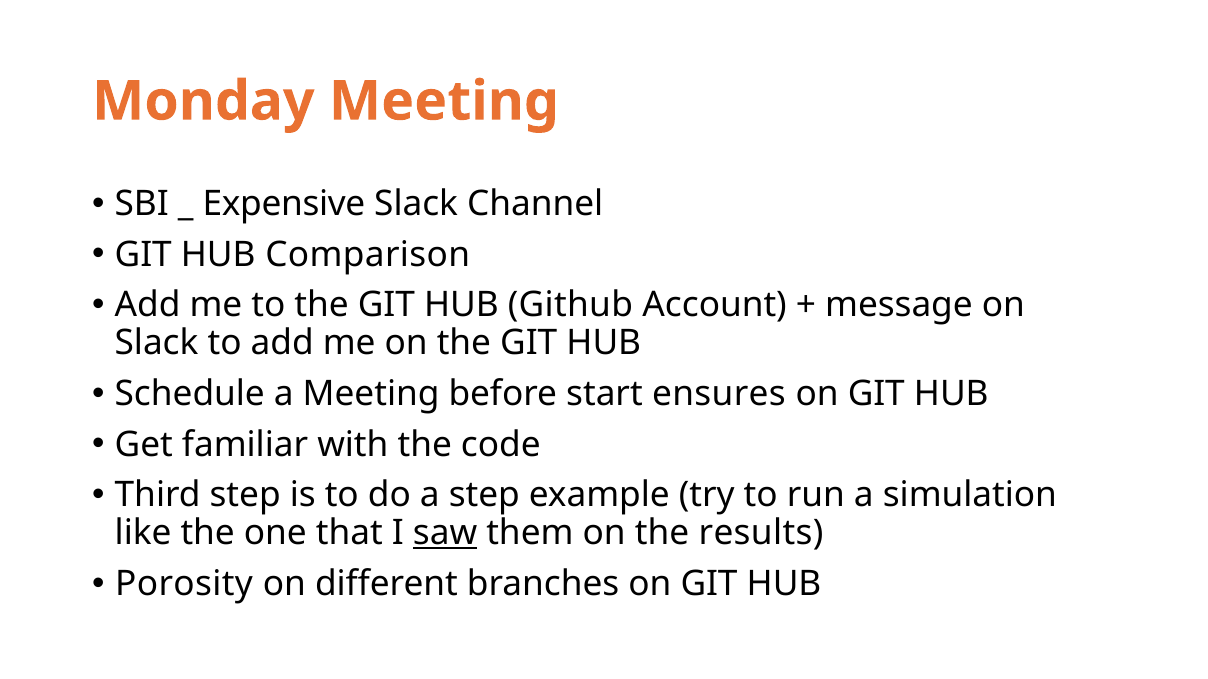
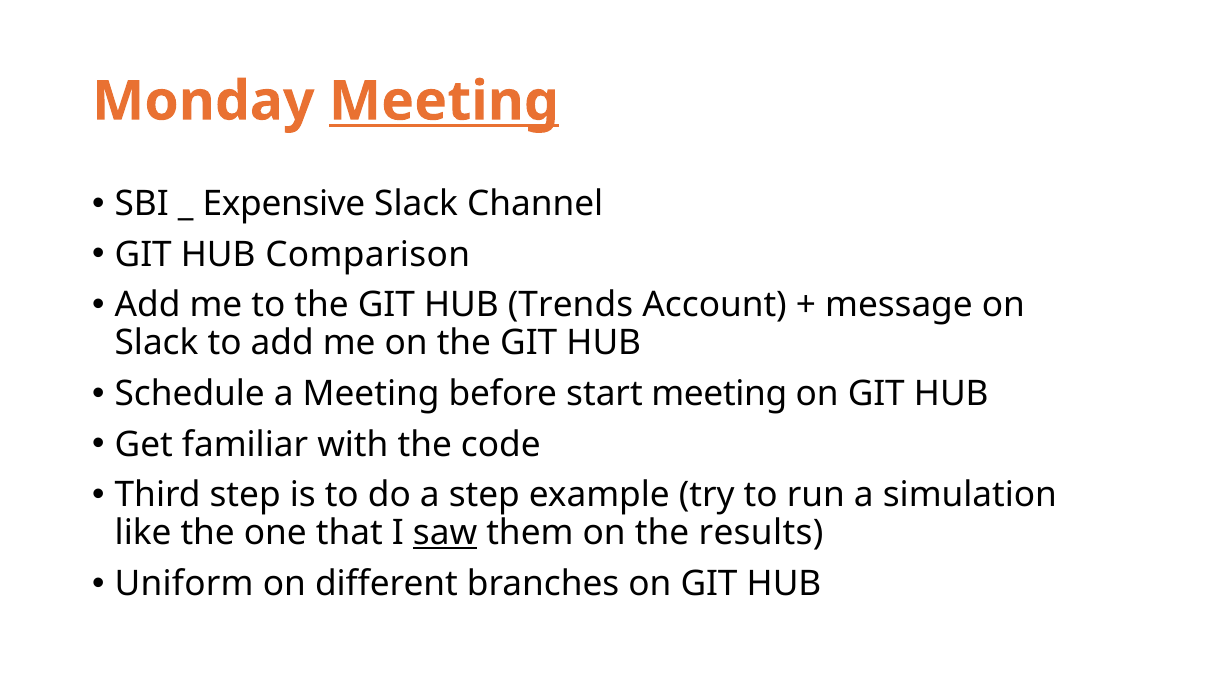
Meeting at (444, 101) underline: none -> present
Github: Github -> Trends
start ensures: ensures -> meeting
Porosity: Porosity -> Uniform
